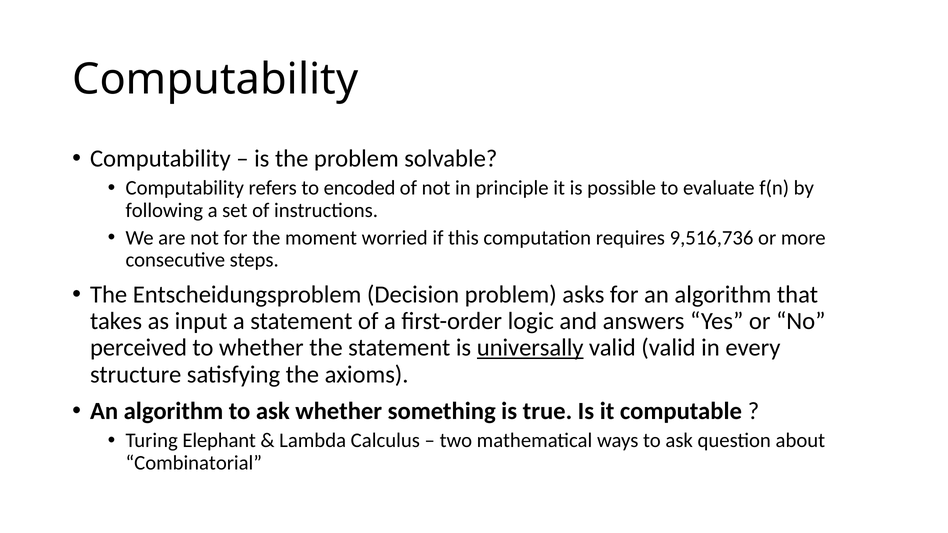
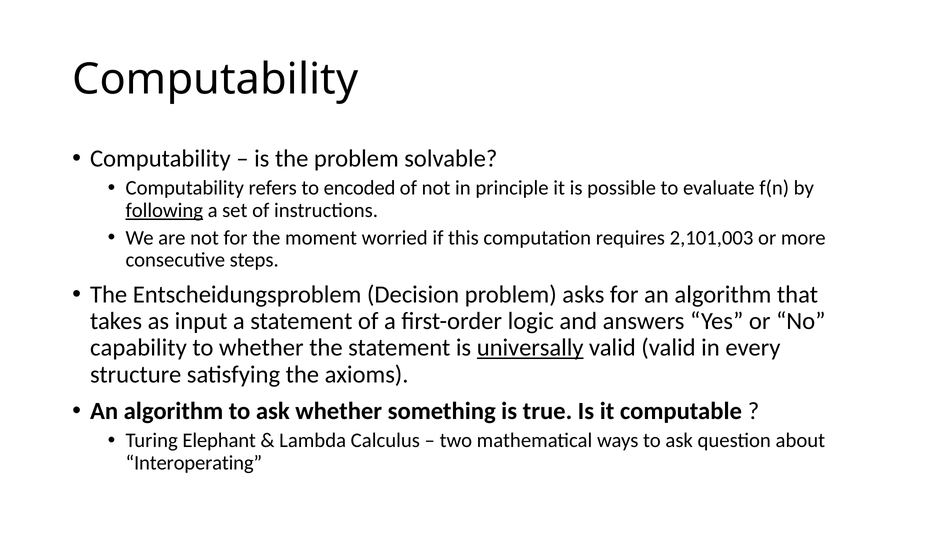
following underline: none -> present
9,516,736: 9,516,736 -> 2,101,003
perceived: perceived -> capability
Combinatorial: Combinatorial -> Interoperating
